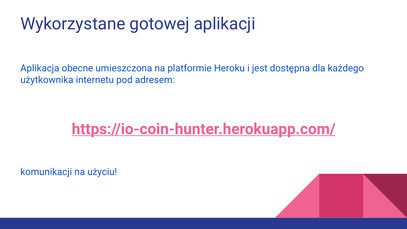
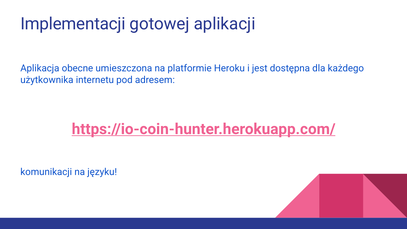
Wykorzystane: Wykorzystane -> Implementacji
użyciu: użyciu -> języku
